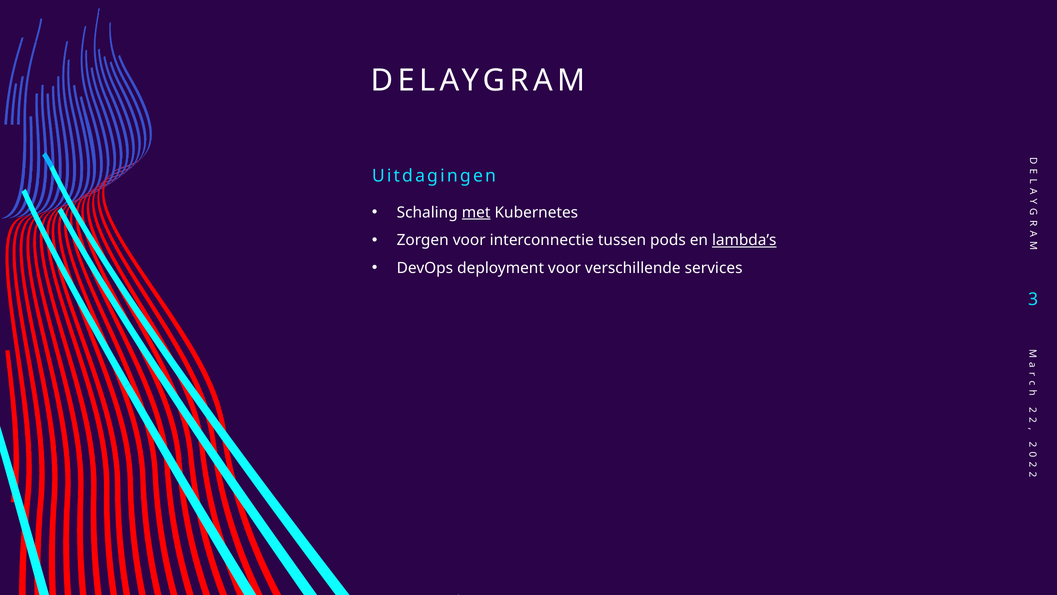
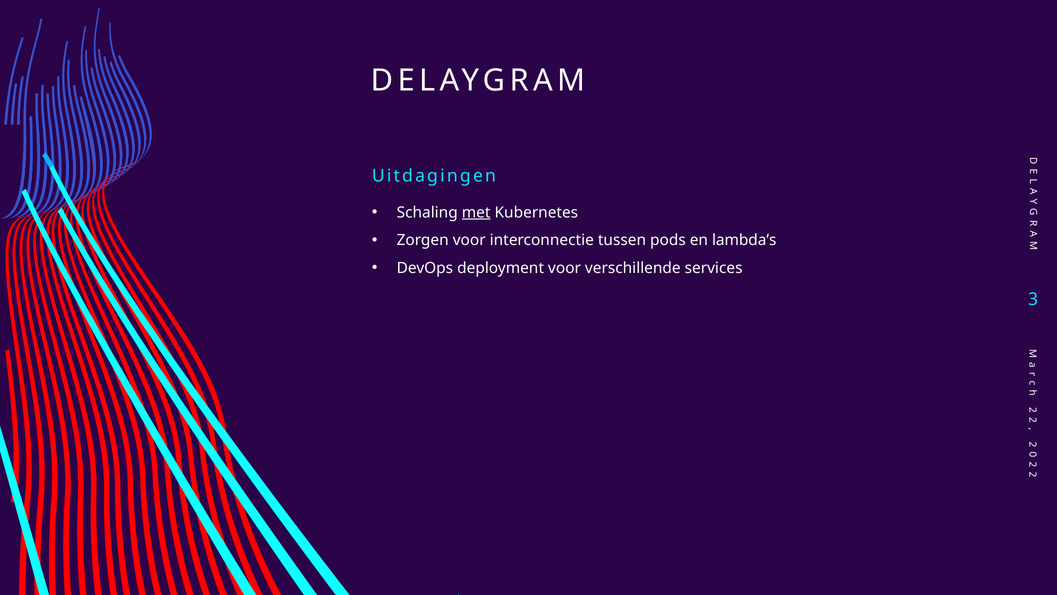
lambda’s underline: present -> none
